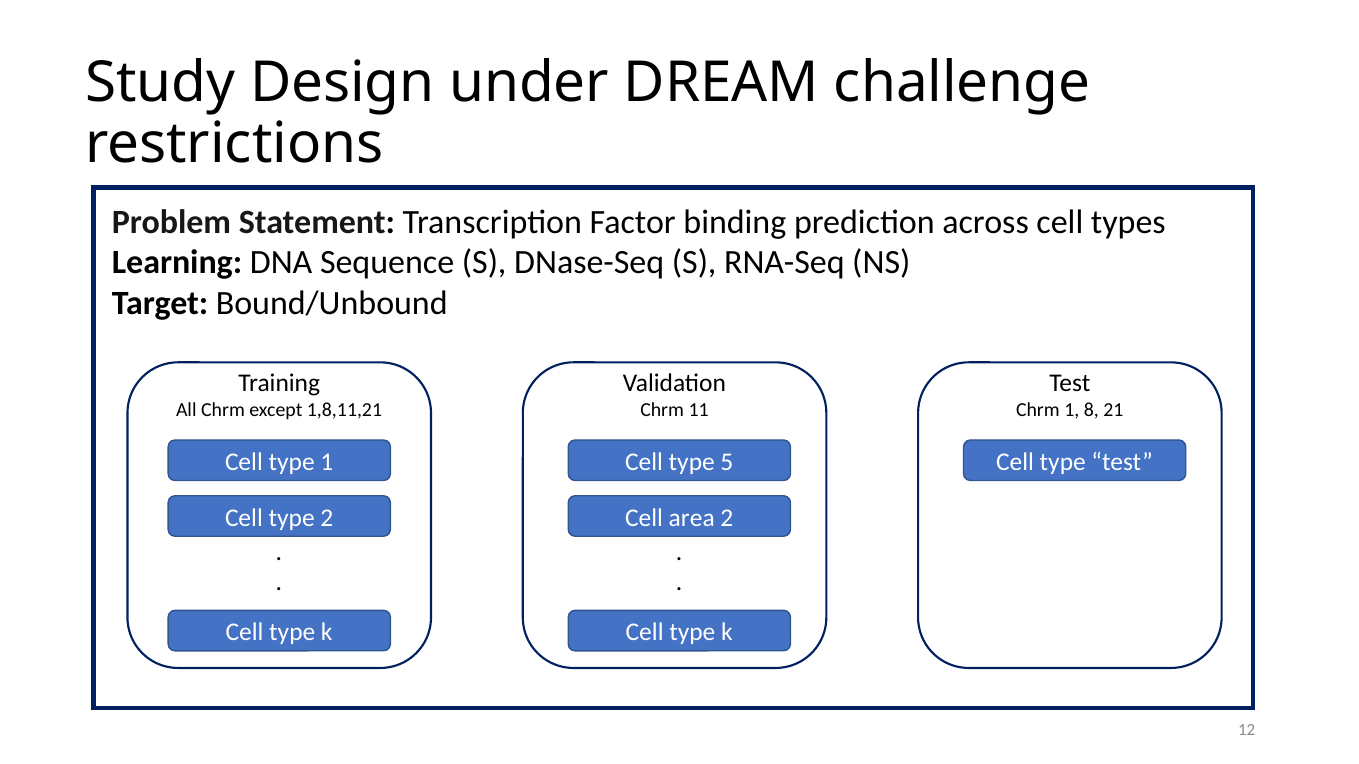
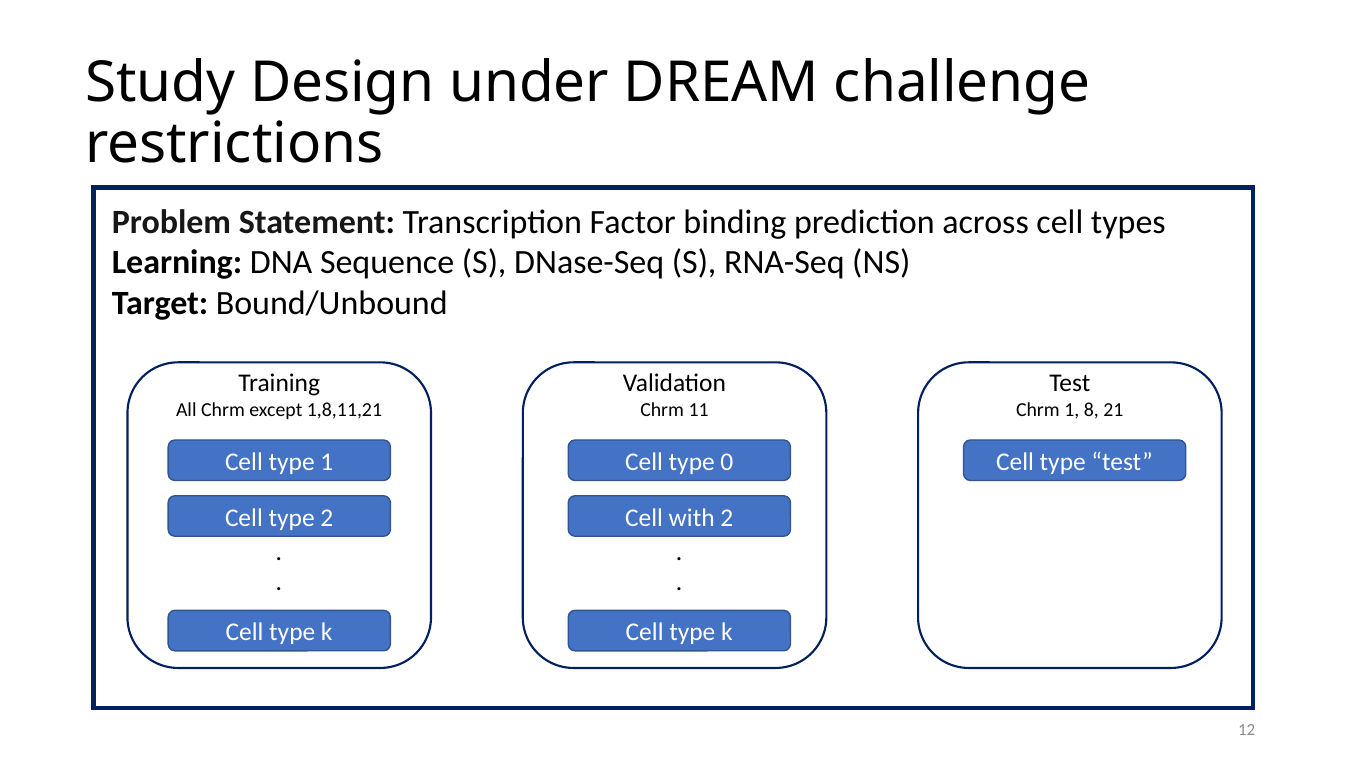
5: 5 -> 0
area: area -> with
